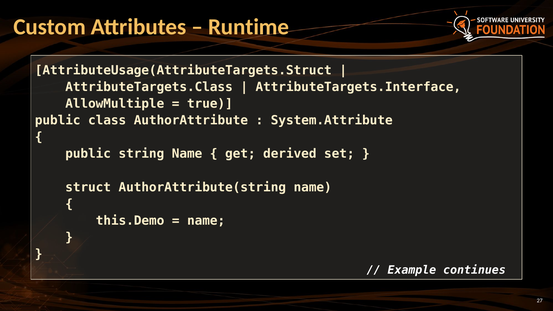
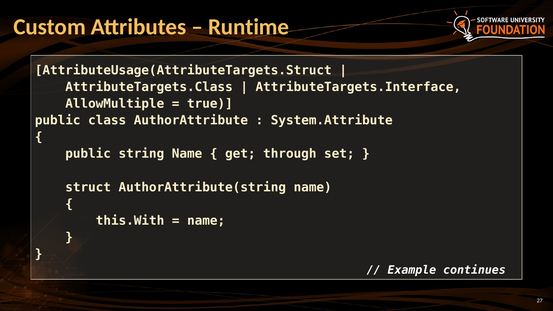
derived: derived -> through
this.Demo: this.Demo -> this.With
